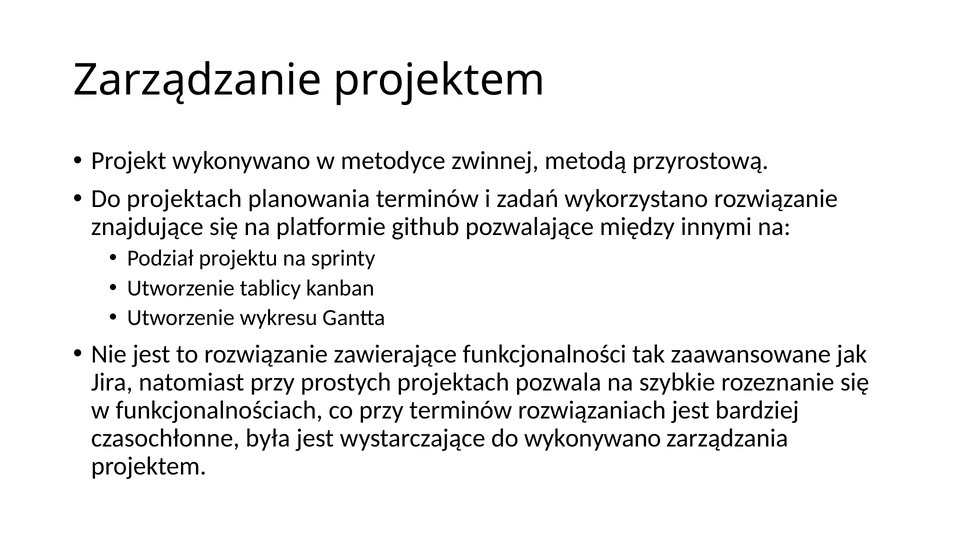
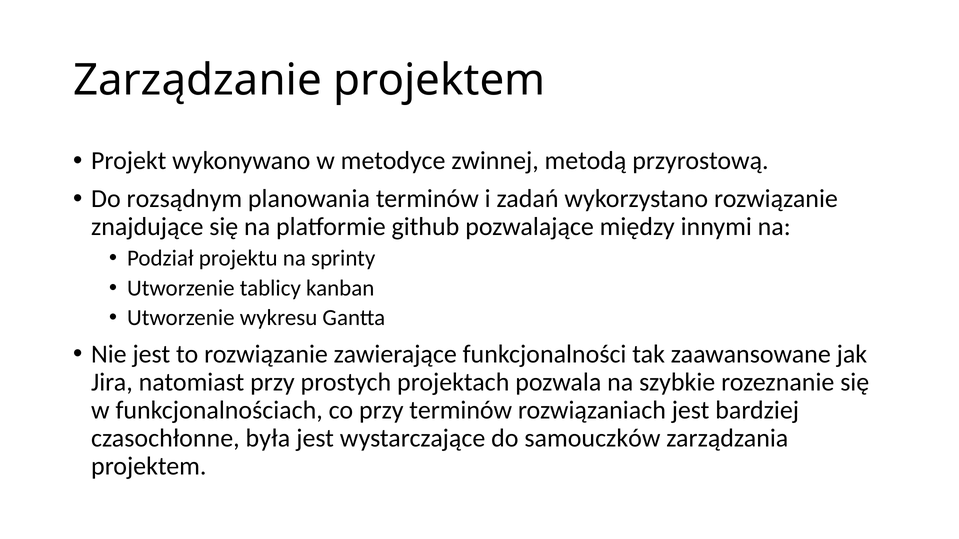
Do projektach: projektach -> rozsądnym
do wykonywano: wykonywano -> samouczków
